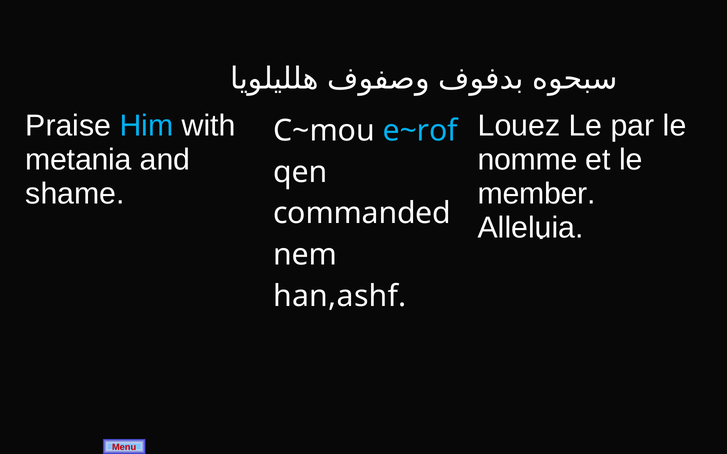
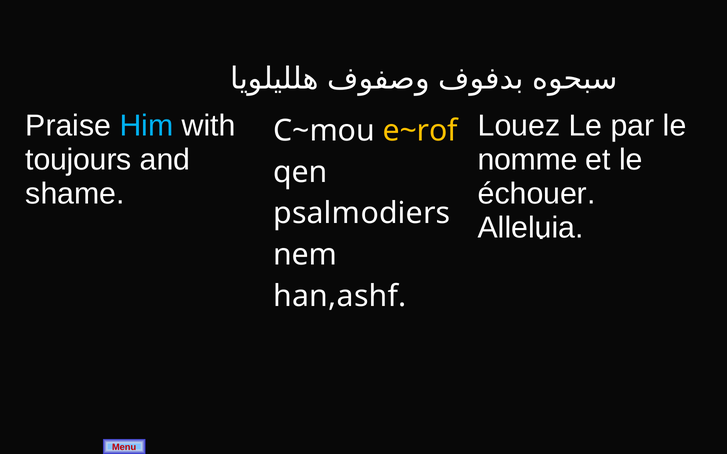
e~rof colour: light blue -> yellow
metania: metania -> toujours
member: member -> échouer
commanded: commanded -> psalmodiers
